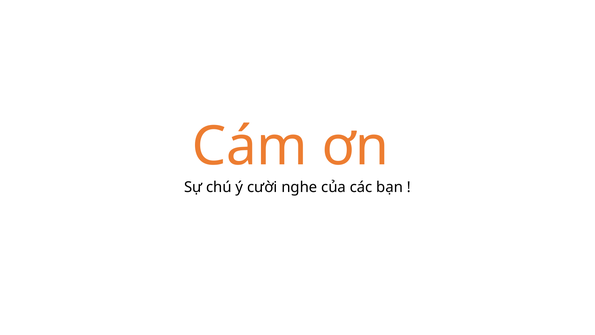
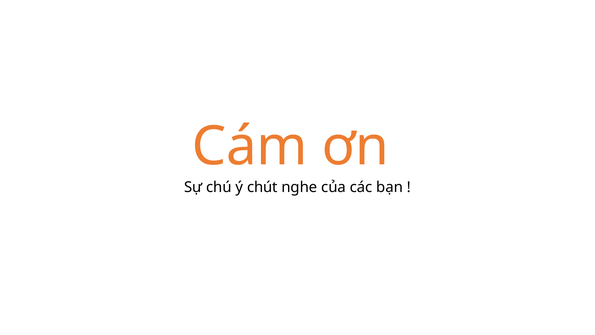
cười: cười -> chút
